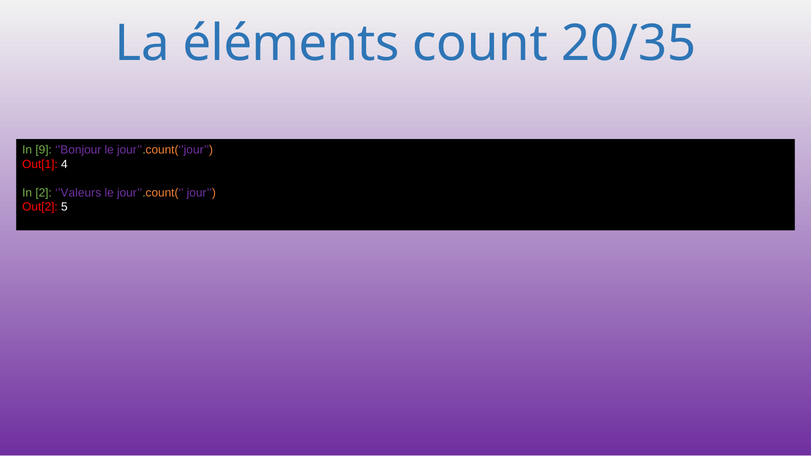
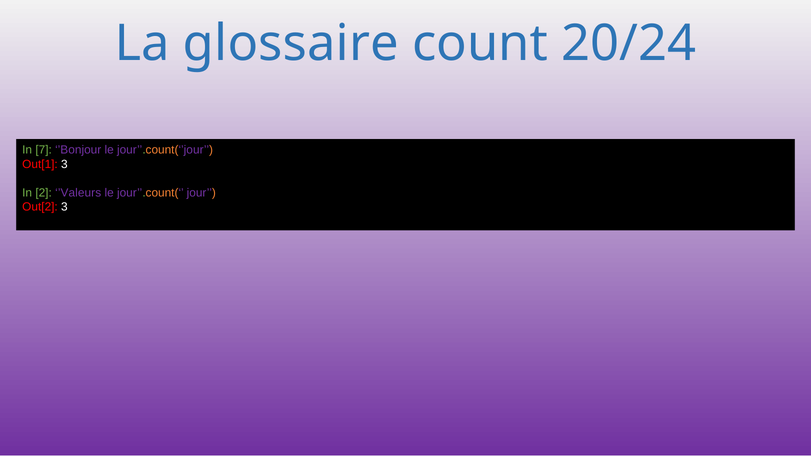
éléments: éléments -> glossaire
20/35: 20/35 -> 20/24
9: 9 -> 7
Out[1 4: 4 -> 3
Out[2 5: 5 -> 3
